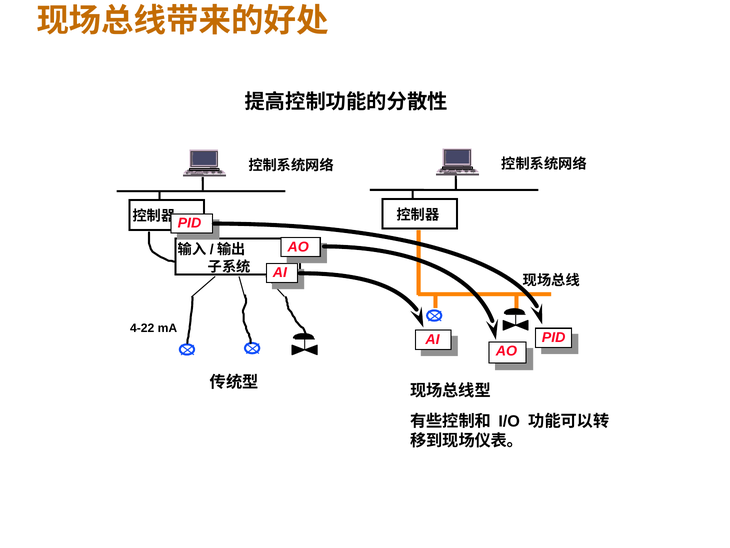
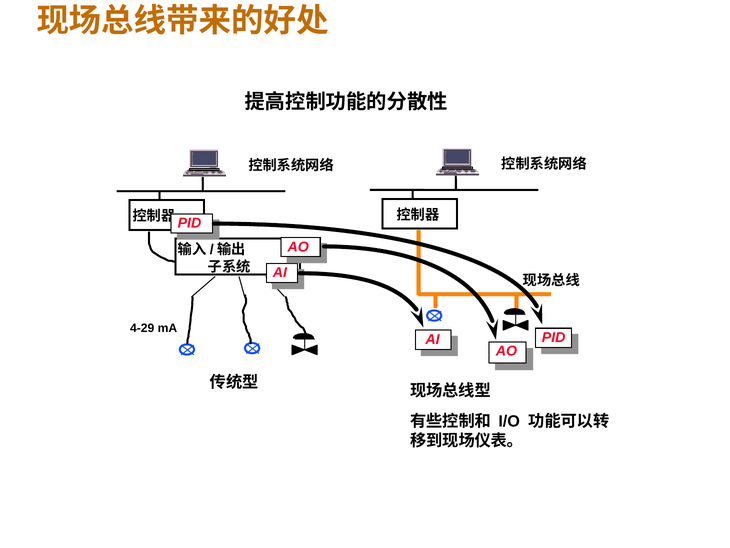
4-22: 4-22 -> 4-29
